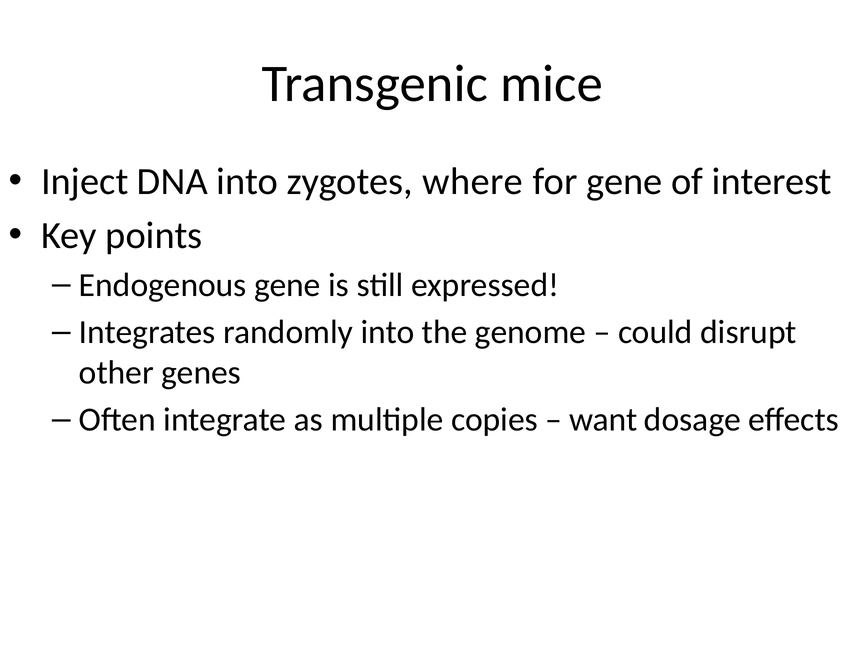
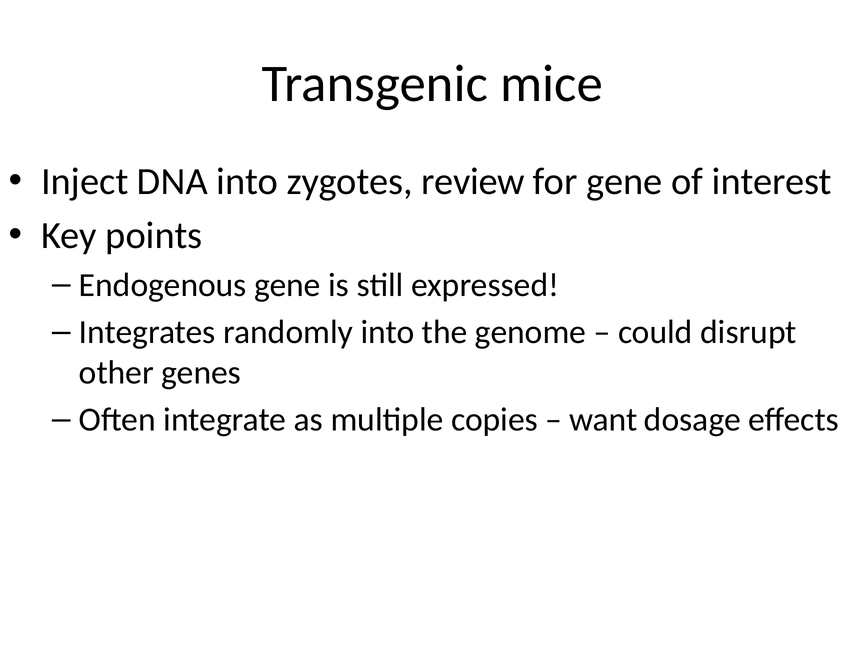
where: where -> review
